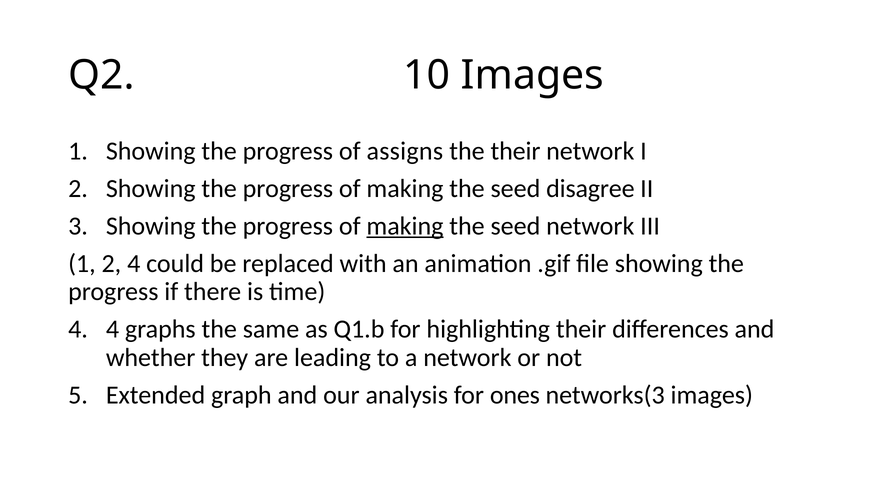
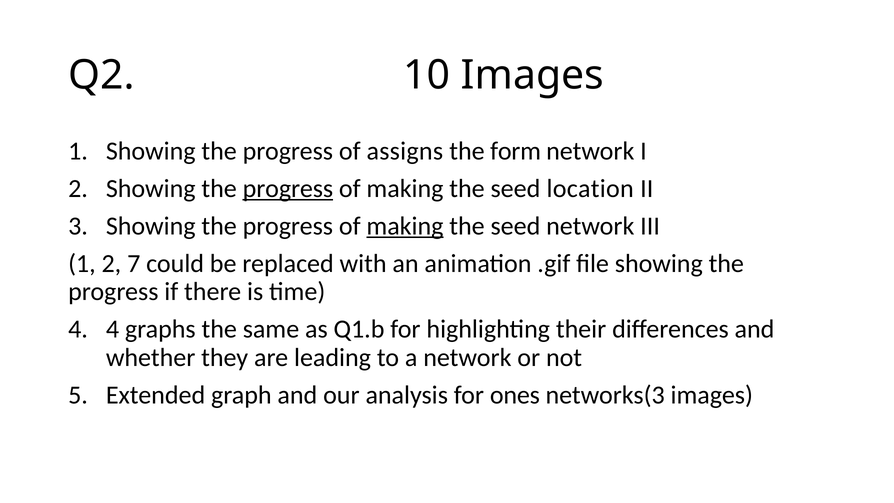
the their: their -> form
progress at (288, 189) underline: none -> present
disagree: disagree -> location
2 4: 4 -> 7
